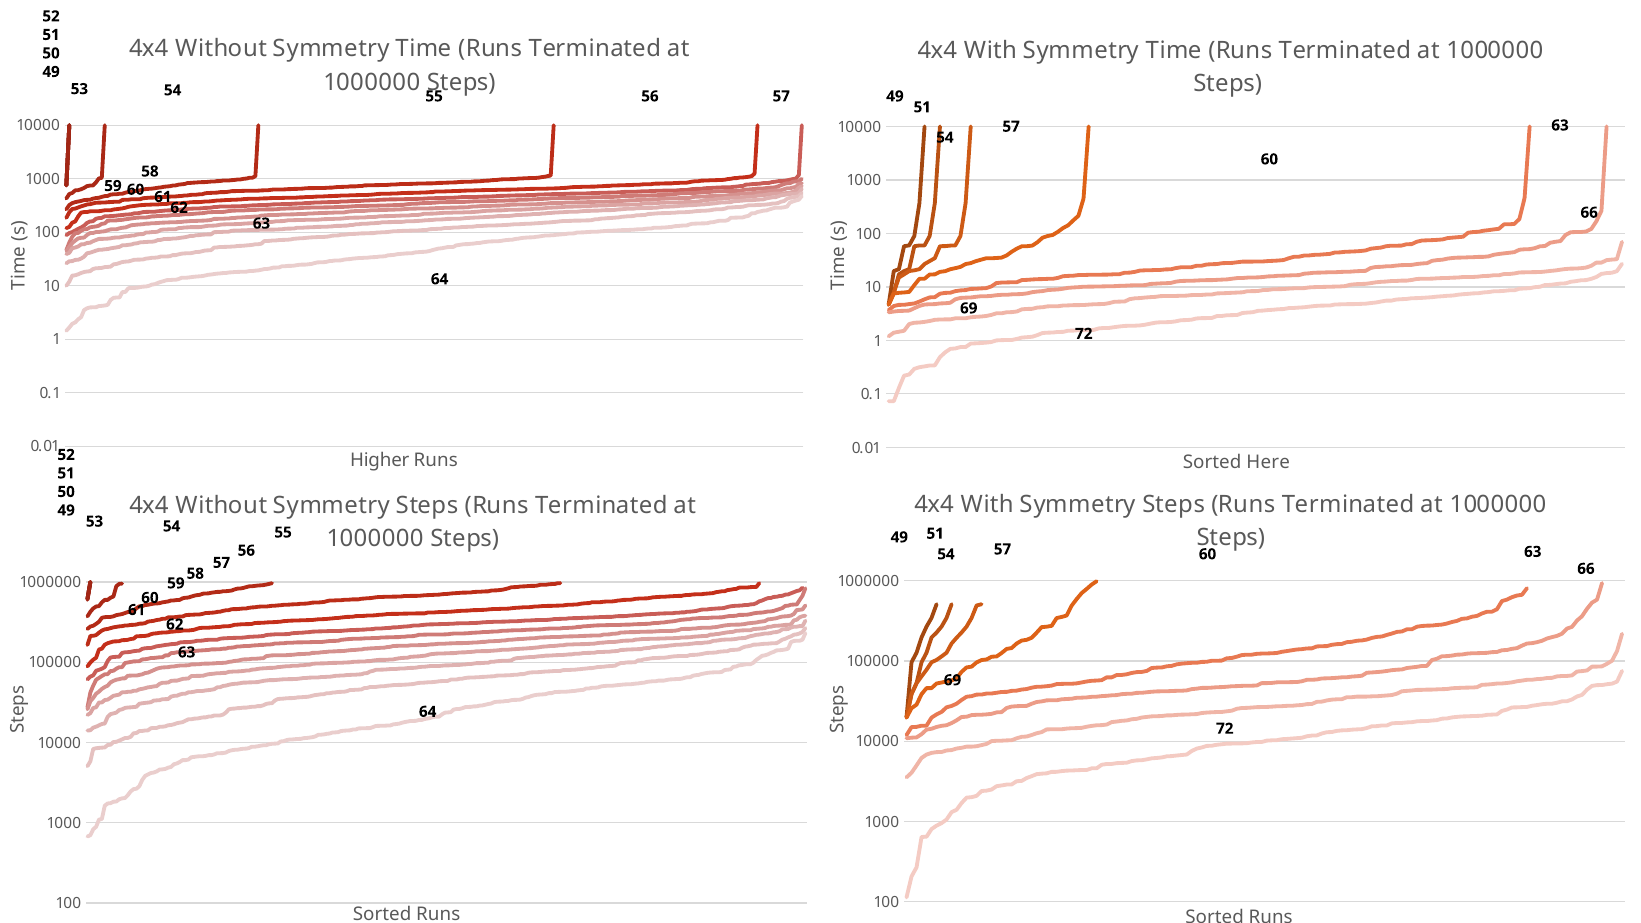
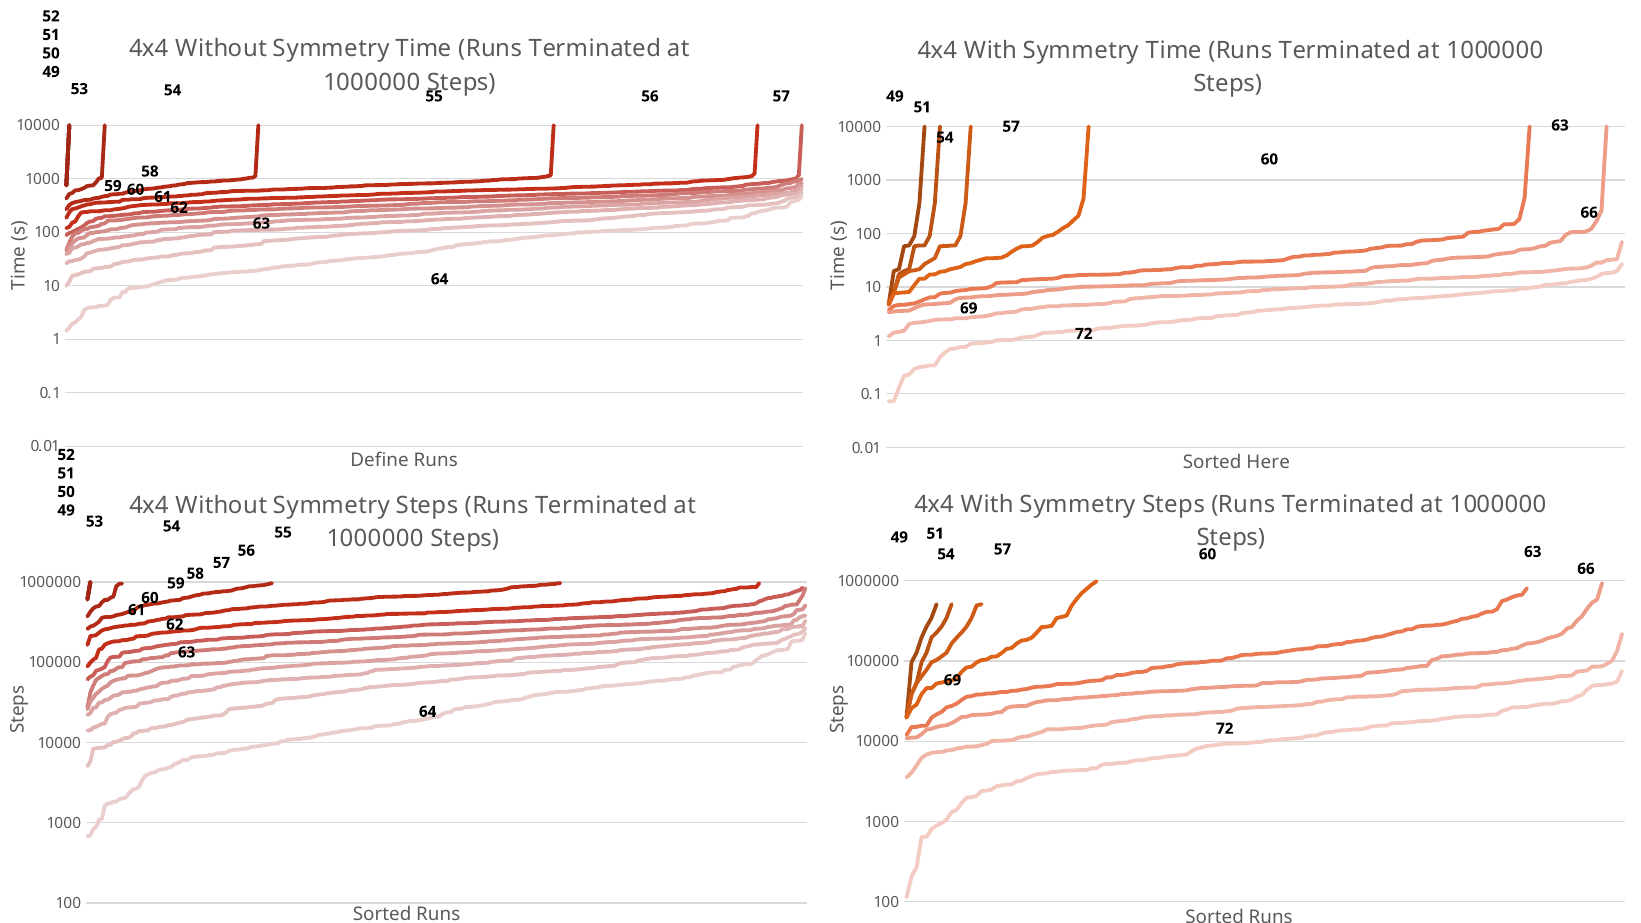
Higher: Higher -> Define
